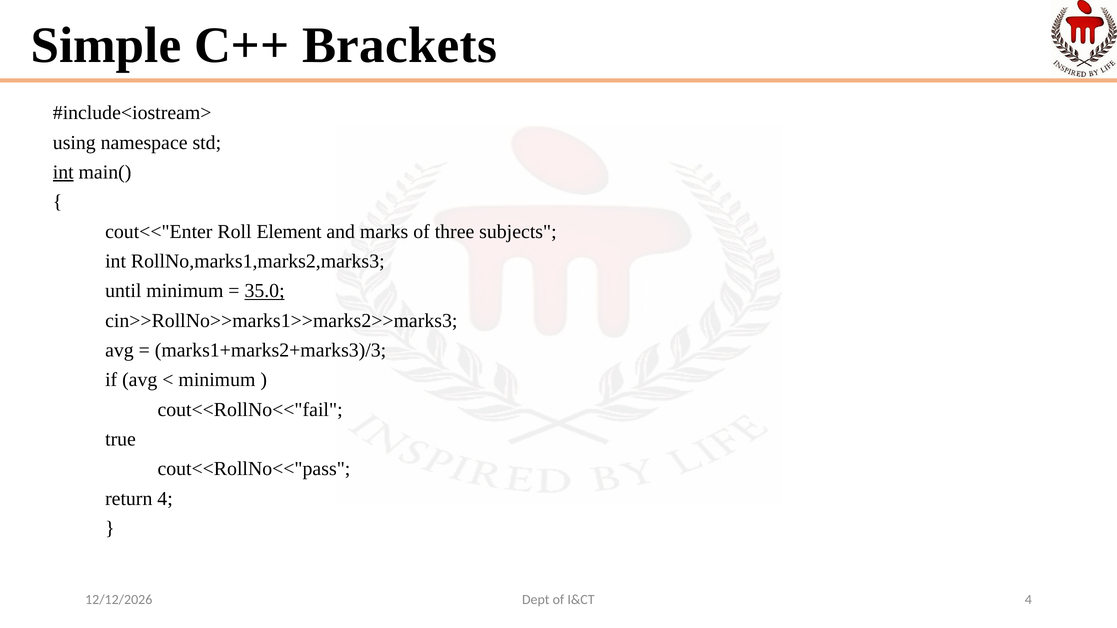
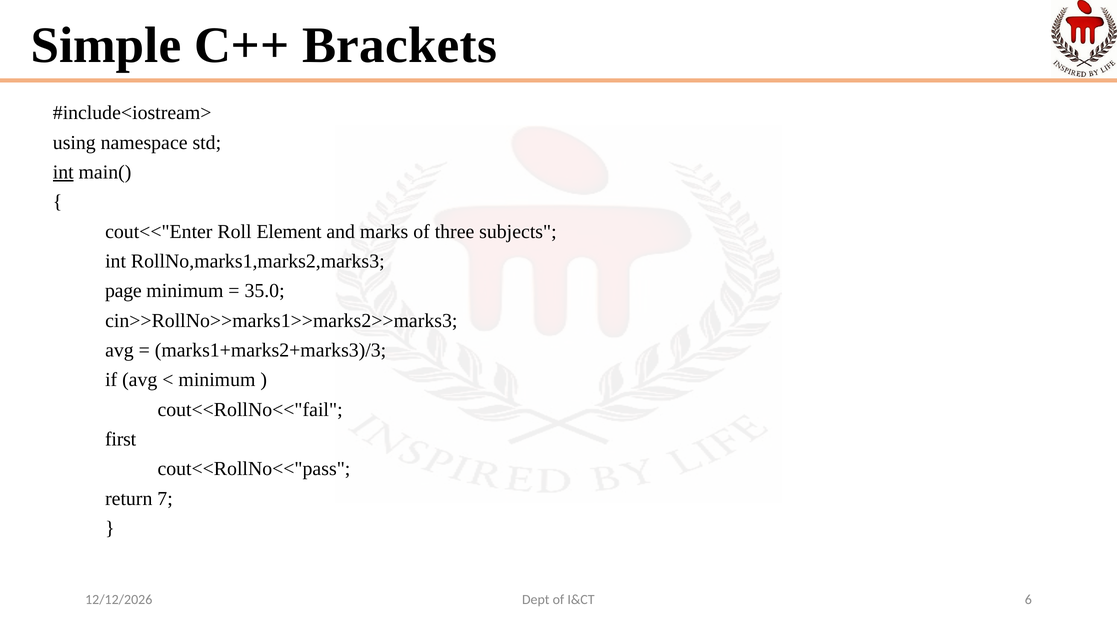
until: until -> page
35.0 underline: present -> none
true: true -> first
return 4: 4 -> 7
I&CT 4: 4 -> 6
